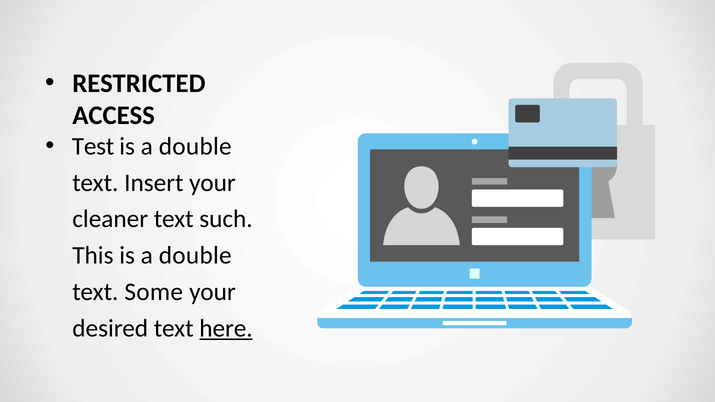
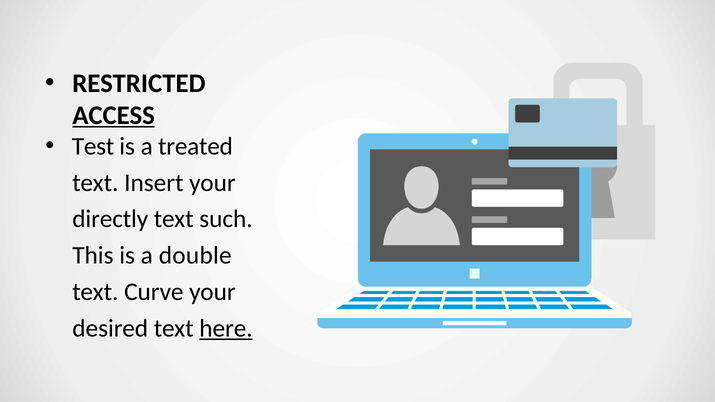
ACCESS underline: none -> present
double at (195, 146): double -> treated
cleaner: cleaner -> directly
Some: Some -> Curve
